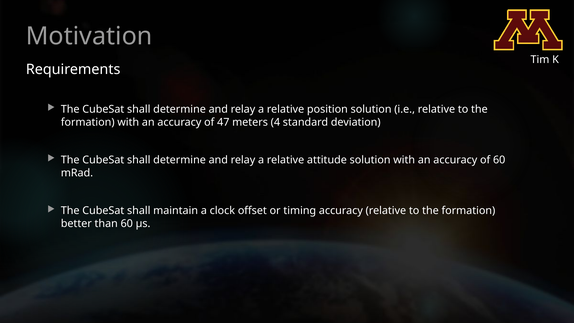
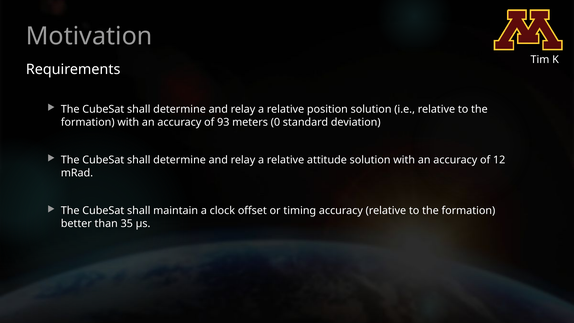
47: 47 -> 93
4: 4 -> 0
of 60: 60 -> 12
than 60: 60 -> 35
